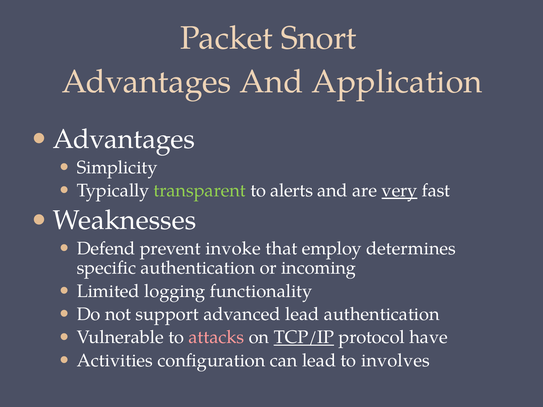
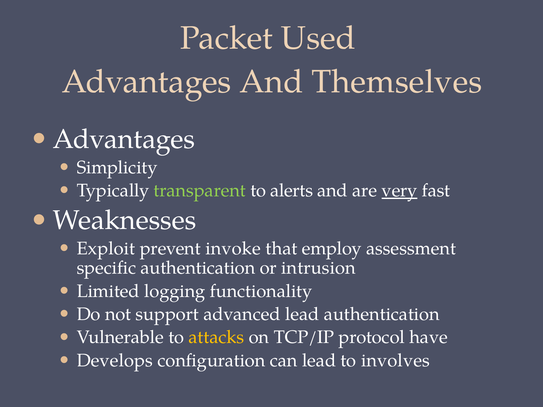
Snort: Snort -> Used
Application: Application -> Themselves
Defend: Defend -> Exploit
determines: determines -> assessment
incoming: incoming -> intrusion
attacks colour: pink -> yellow
TCP/IP underline: present -> none
Activities: Activities -> Develops
